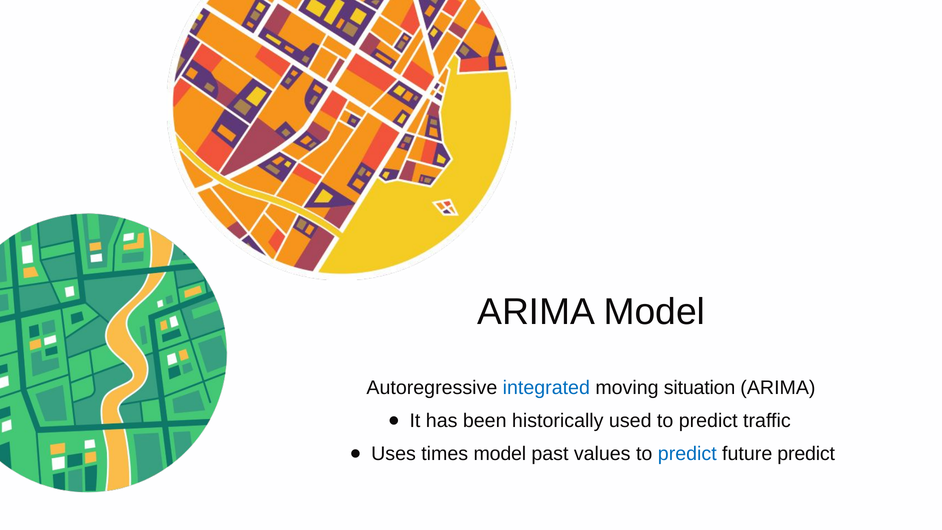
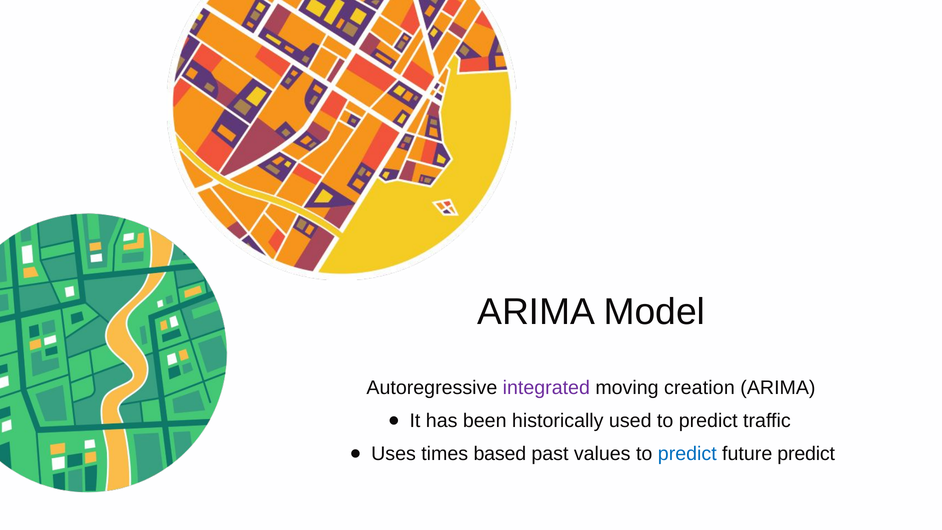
integrated colour: blue -> purple
situation: situation -> creation
times model: model -> based
